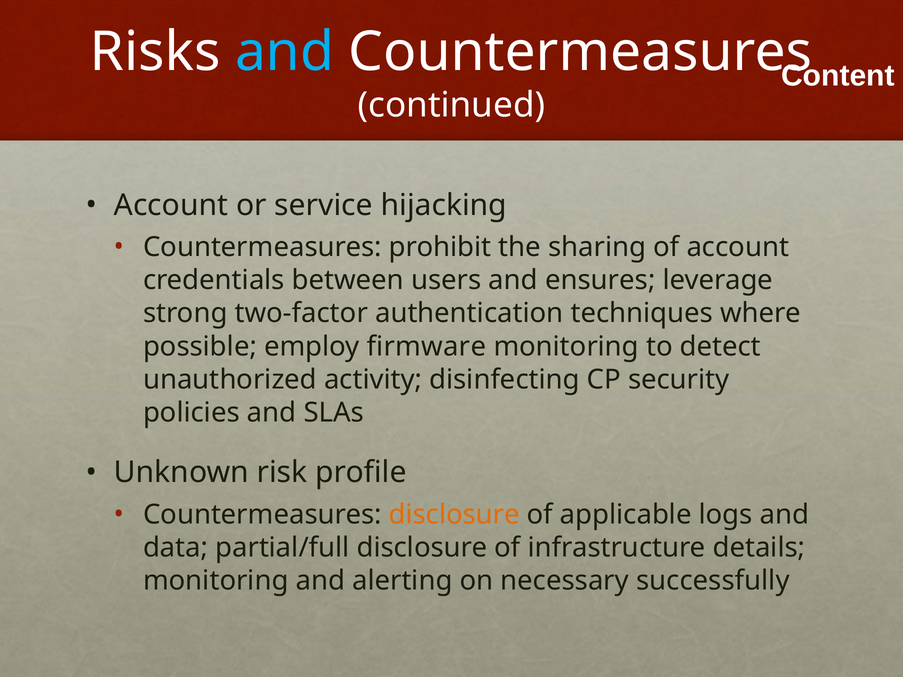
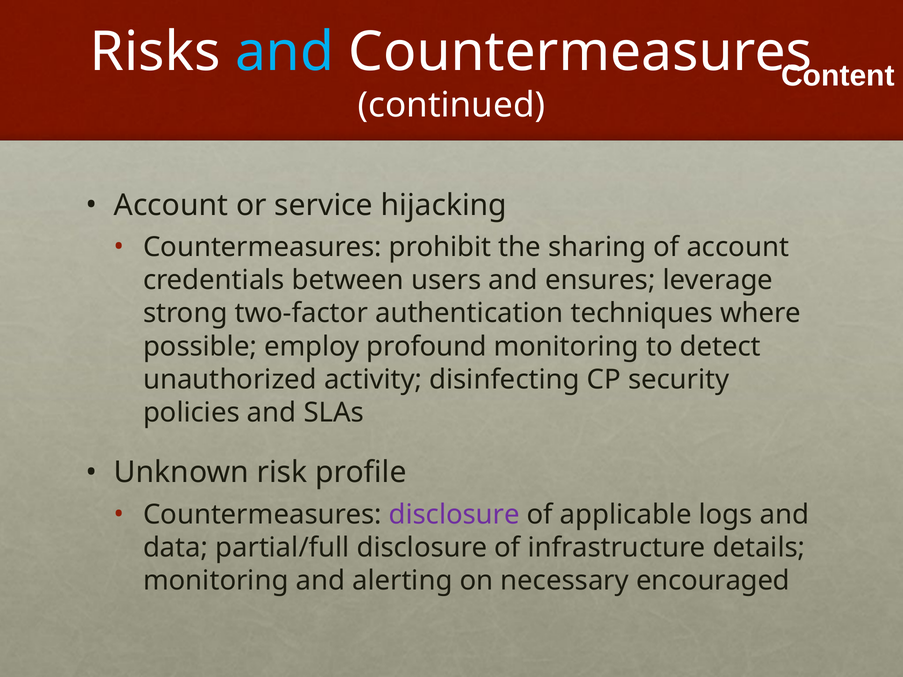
firmware: firmware -> profound
disclosure at (454, 515) colour: orange -> purple
successfully: successfully -> encouraged
